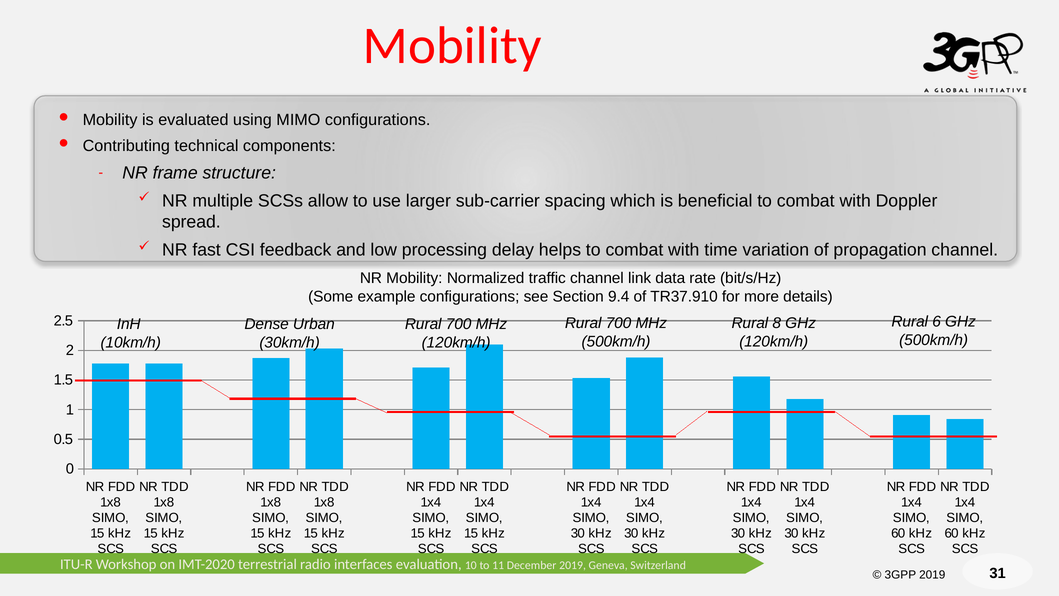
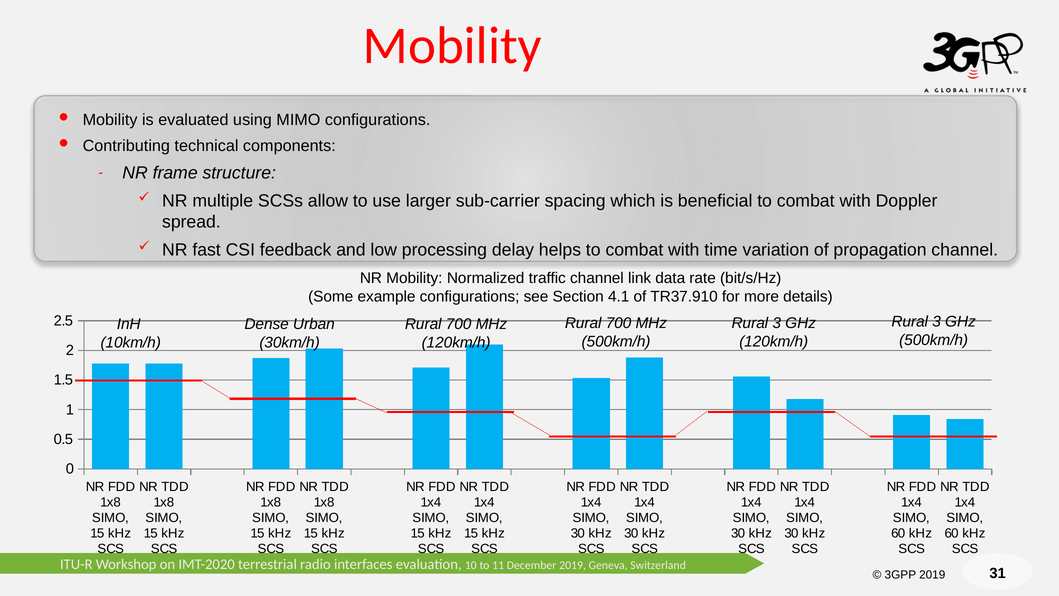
9.4: 9.4 -> 4.1
6 at (937, 322): 6 -> 3
8 at (777, 323): 8 -> 3
